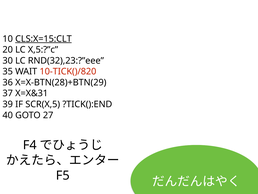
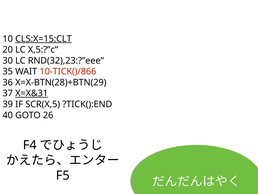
10-TICK()/820: 10-TICK()/820 -> 10-TICK()/866
X=X&31 underline: none -> present
27: 27 -> 26
